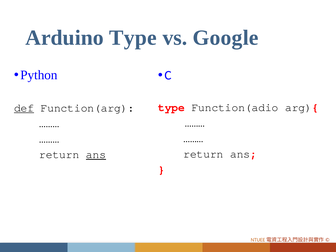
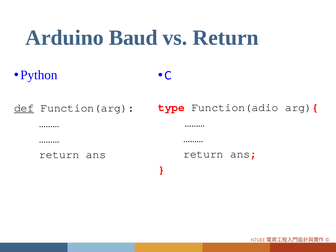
Arduino Type: Type -> Baud
vs Google: Google -> Return
ans at (96, 155) underline: present -> none
